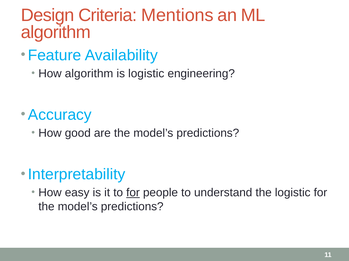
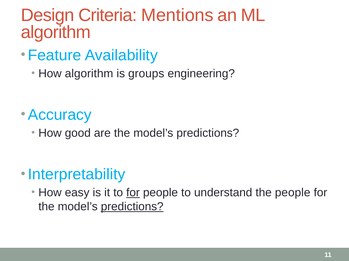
is logistic: logistic -> groups
the logistic: logistic -> people
predictions at (132, 207) underline: none -> present
